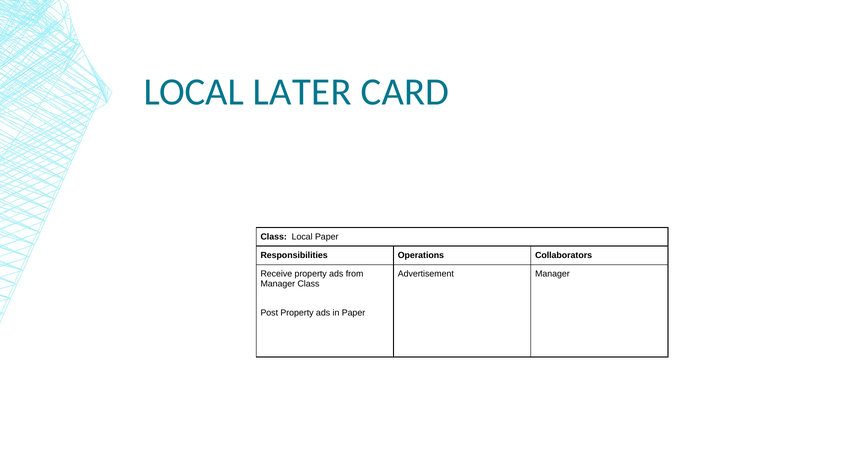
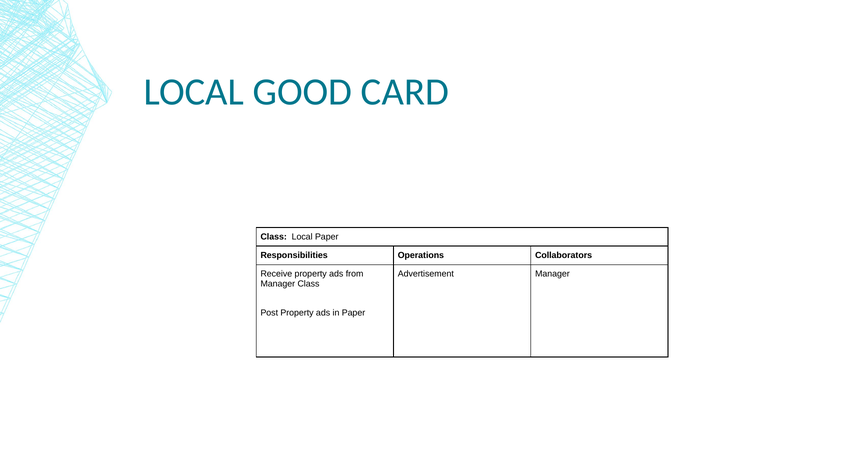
LATER: LATER -> GOOD
